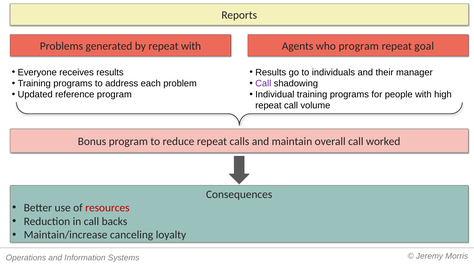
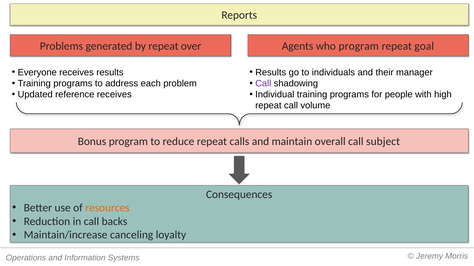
repeat with: with -> over
reference program: program -> receives
worked: worked -> subject
resources colour: red -> orange
